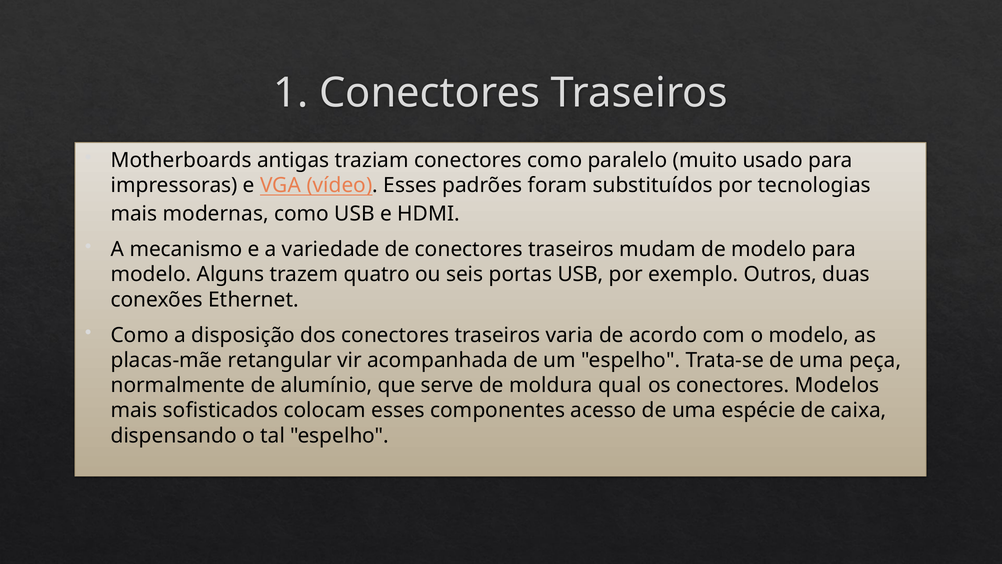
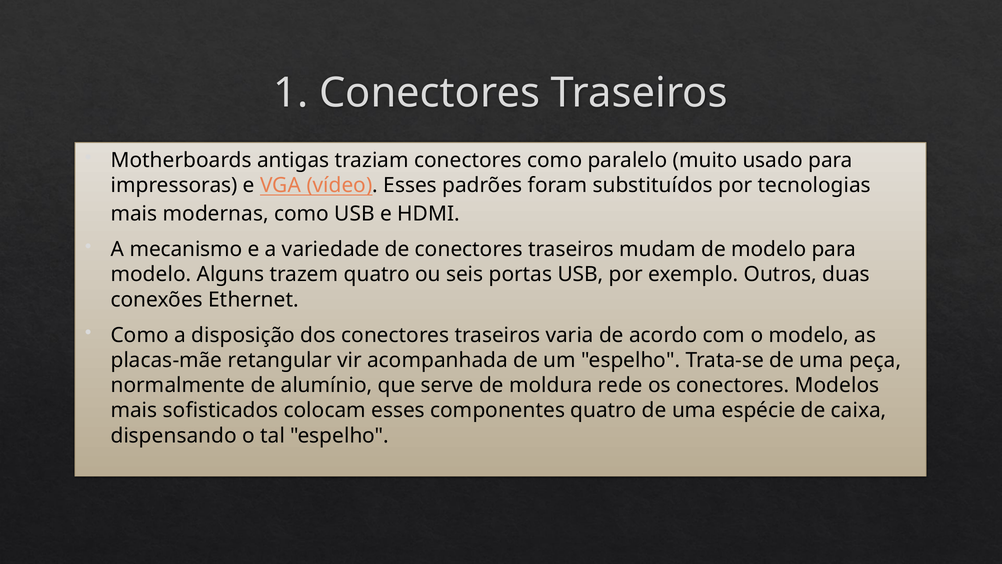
qual: qual -> rede
componentes acesso: acesso -> quatro
